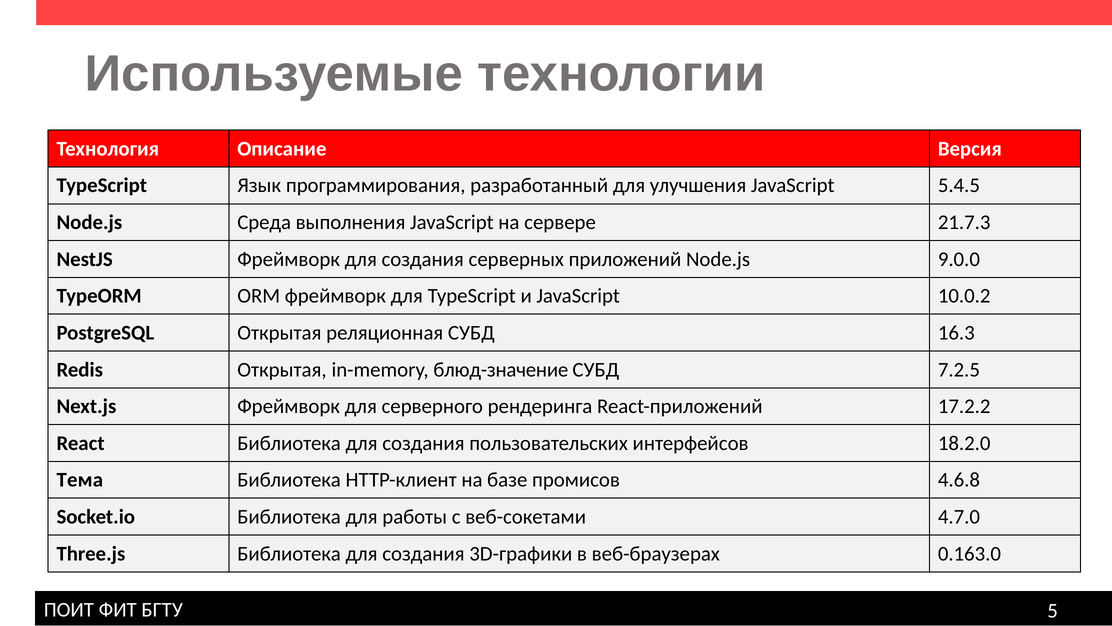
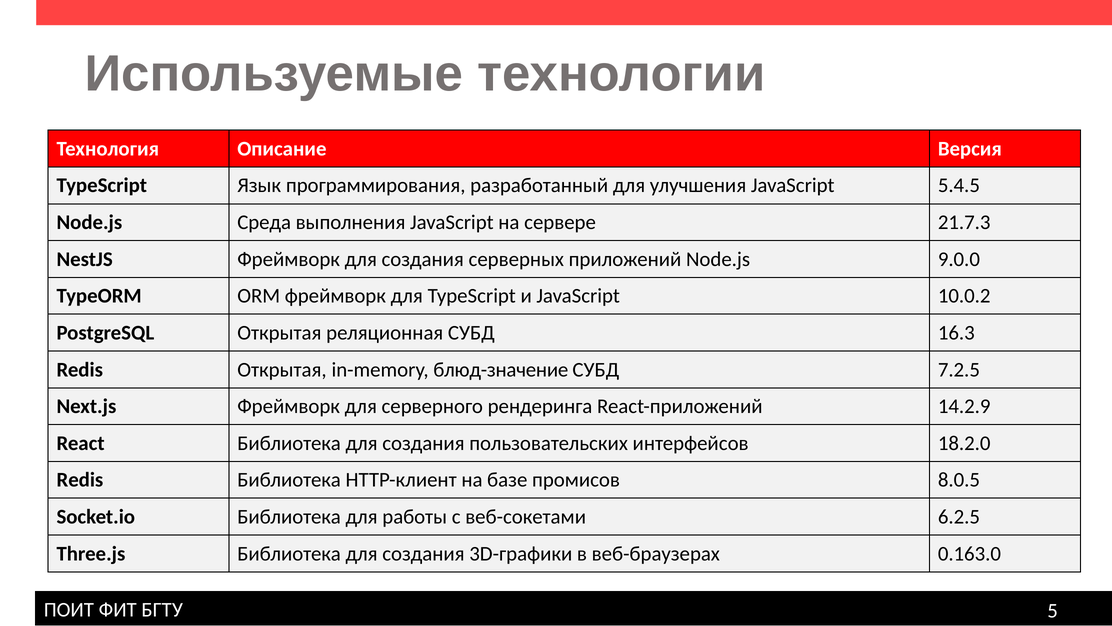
17.2.2: 17.2.2 -> 14.2.9
Тема at (80, 480): Тема -> Redis
4.6.8: 4.6.8 -> 8.0.5
4.7.0: 4.7.0 -> 6.2.5
